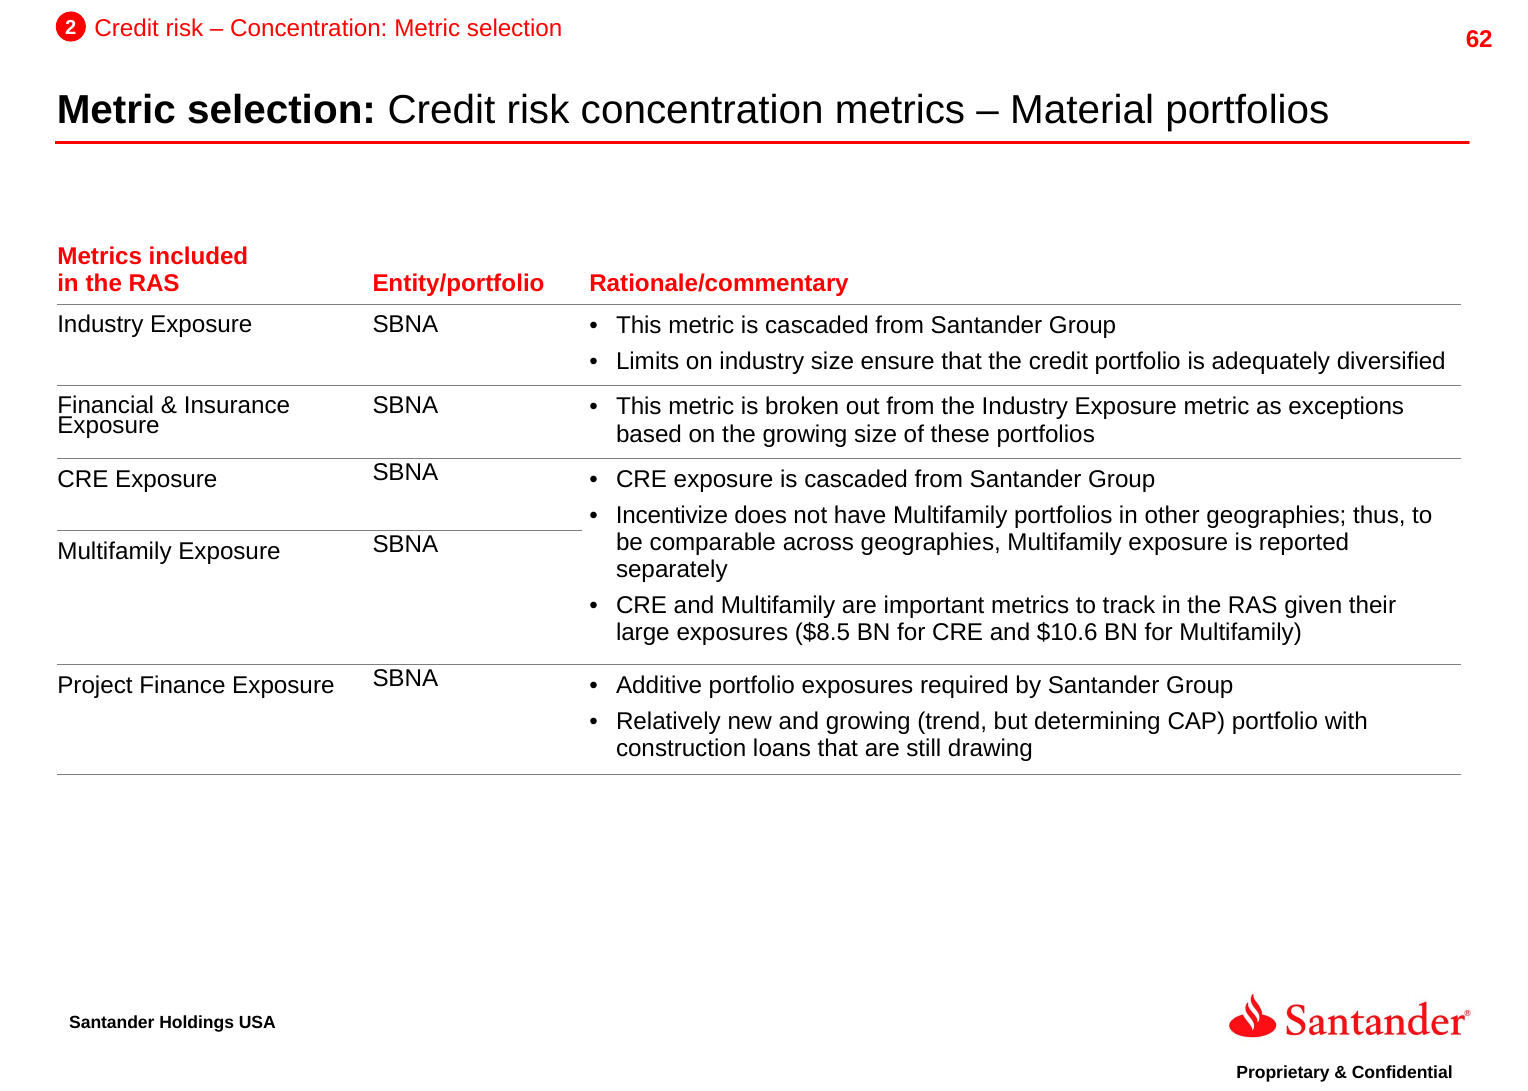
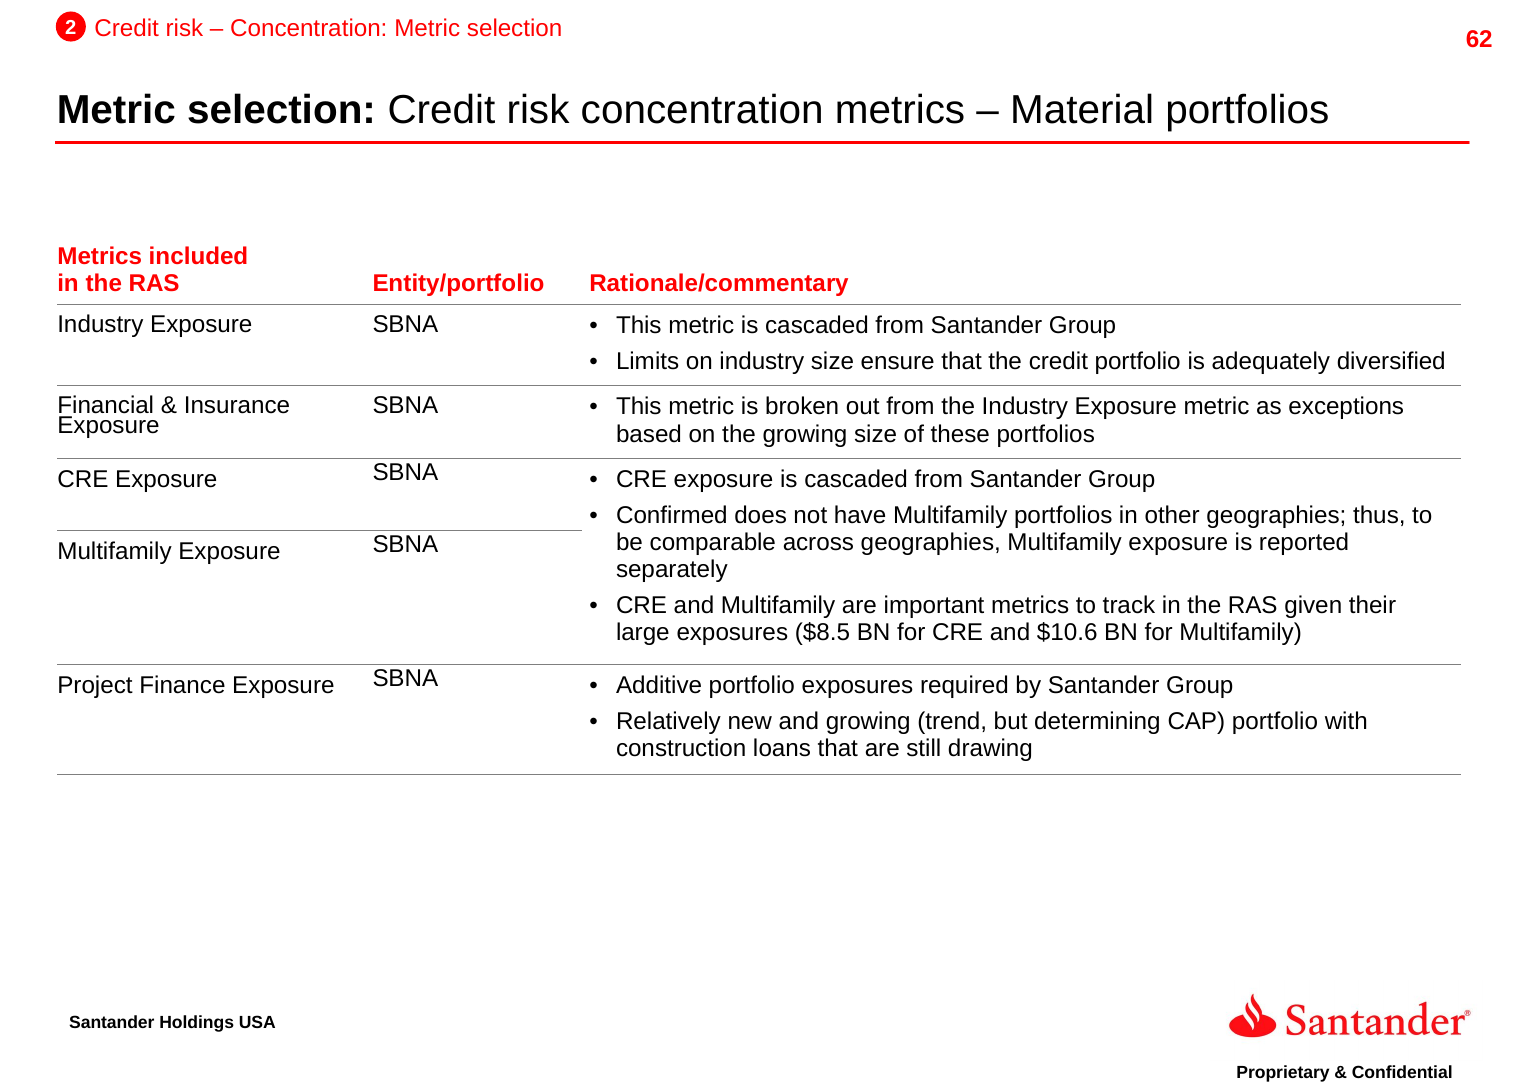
Incentivize: Incentivize -> Confirmed
